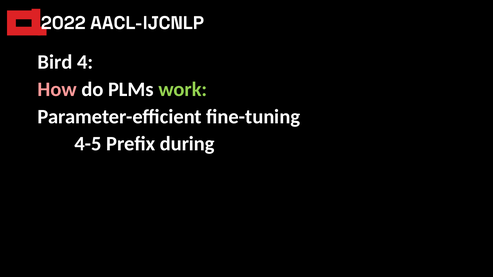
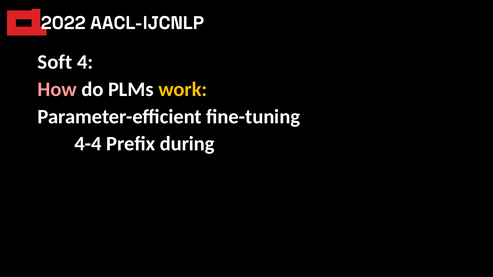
Bird: Bird -> Soft
work colour: light green -> yellow
4-5: 4-5 -> 4-4
